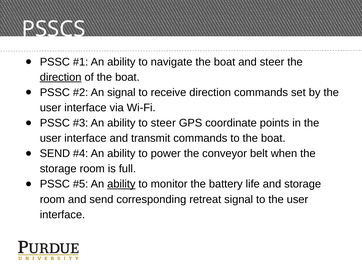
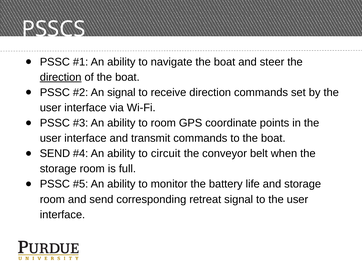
to steer: steer -> room
power: power -> circuit
ability at (121, 184) underline: present -> none
